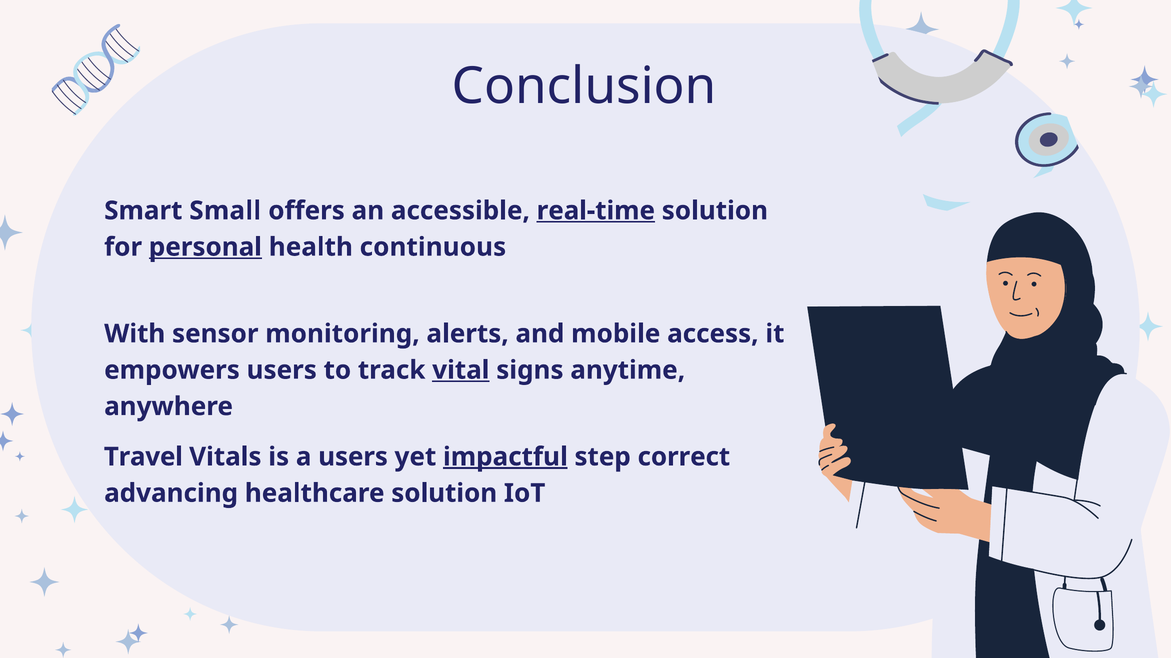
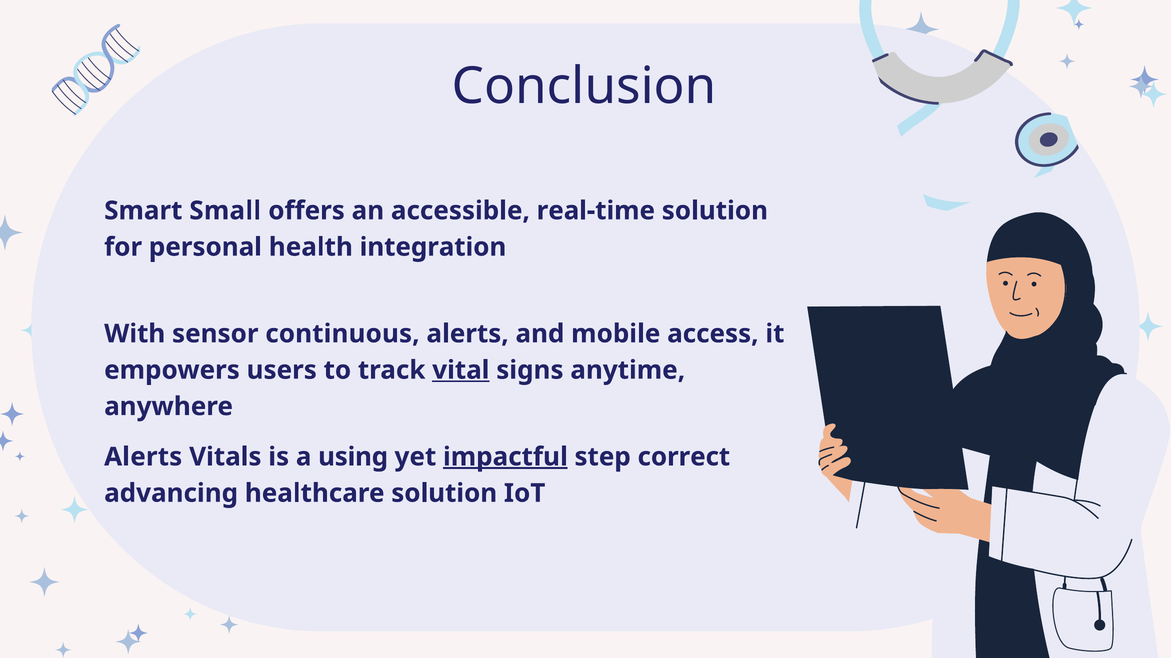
real-time underline: present -> none
personal underline: present -> none
continuous: continuous -> integration
monitoring: monitoring -> continuous
Travel at (143, 457): Travel -> Alerts
a users: users -> using
